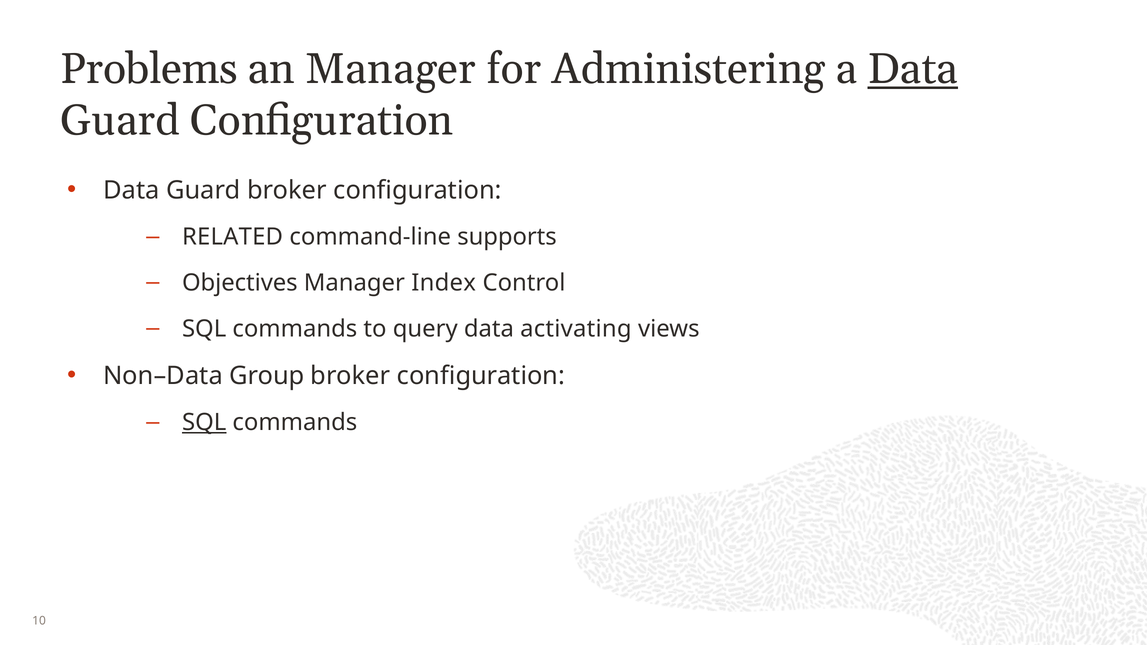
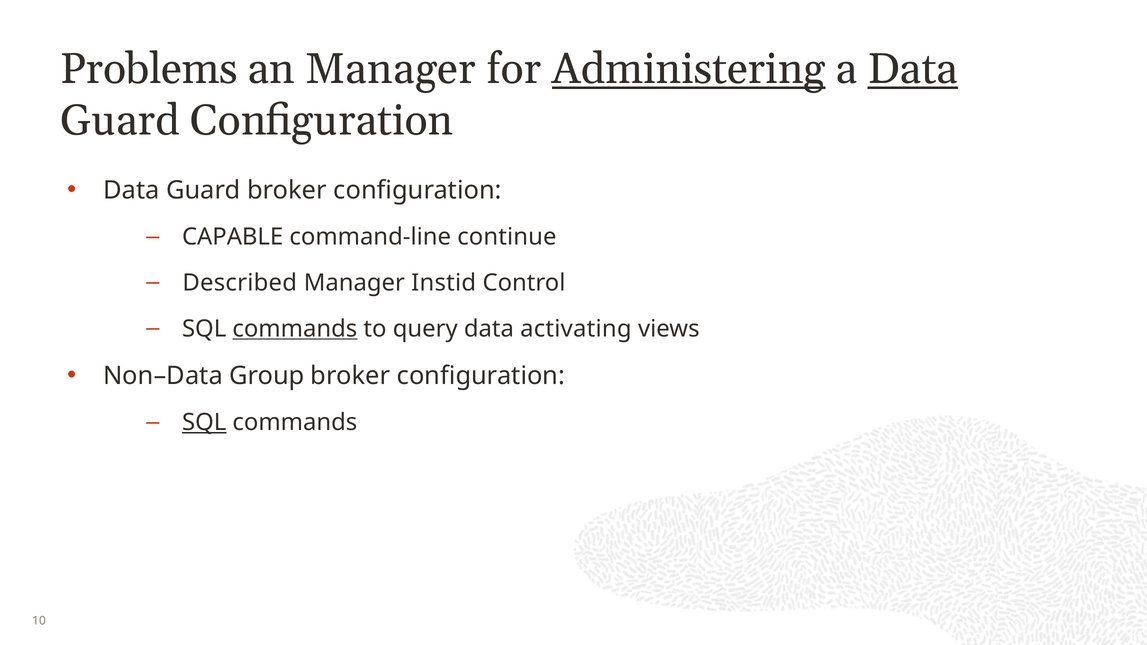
Administering underline: none -> present
RELATED: RELATED -> CAPABLE
supports: supports -> continue
Objectives: Objectives -> Described
Index: Index -> Instid
commands at (295, 329) underline: none -> present
